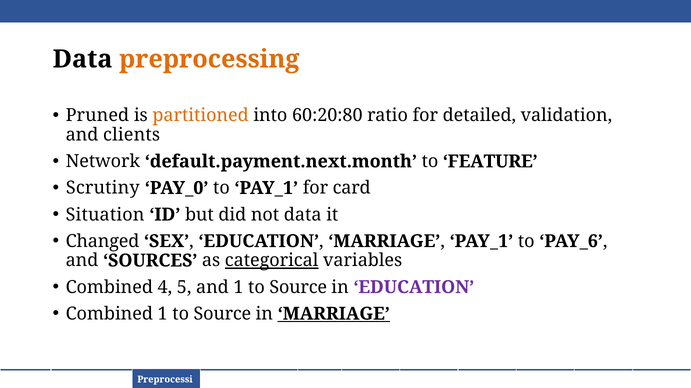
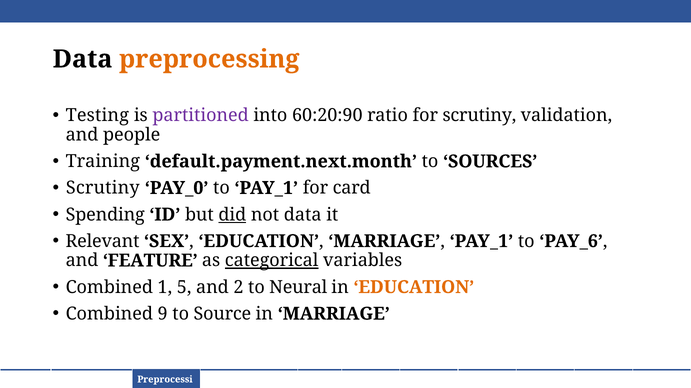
Pruned: Pruned -> Testing
partitioned colour: orange -> purple
60:20:80: 60:20:80 -> 60:20:90
for detailed: detailed -> scrutiny
clients: clients -> people
Network: Network -> Training
FEATURE: FEATURE -> SOURCES
Situation: Situation -> Spending
did underline: none -> present
Changed: Changed -> Relevant
SOURCES: SOURCES -> FEATURE
Combined 4: 4 -> 1
and 1: 1 -> 2
Source at (298, 288): Source -> Neural
EDUCATION at (414, 288) colour: purple -> orange
Combined 1: 1 -> 9
MARRIAGE at (334, 314) underline: present -> none
